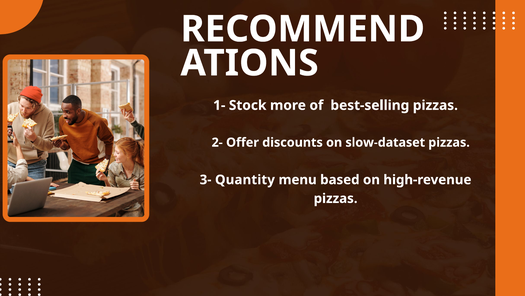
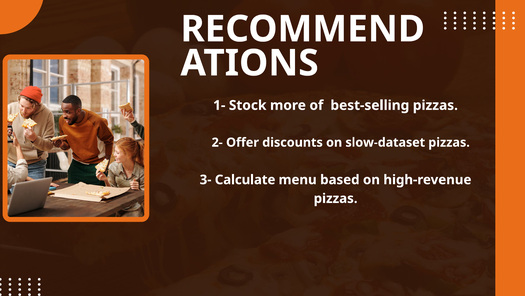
Quantity: Quantity -> Calculate
